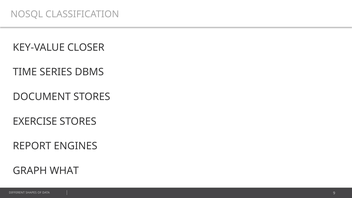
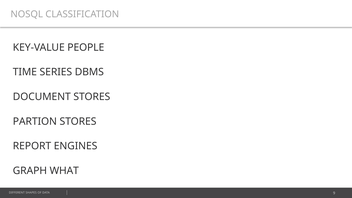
CLOSER: CLOSER -> PEOPLE
EXERCISE: EXERCISE -> PARTION
